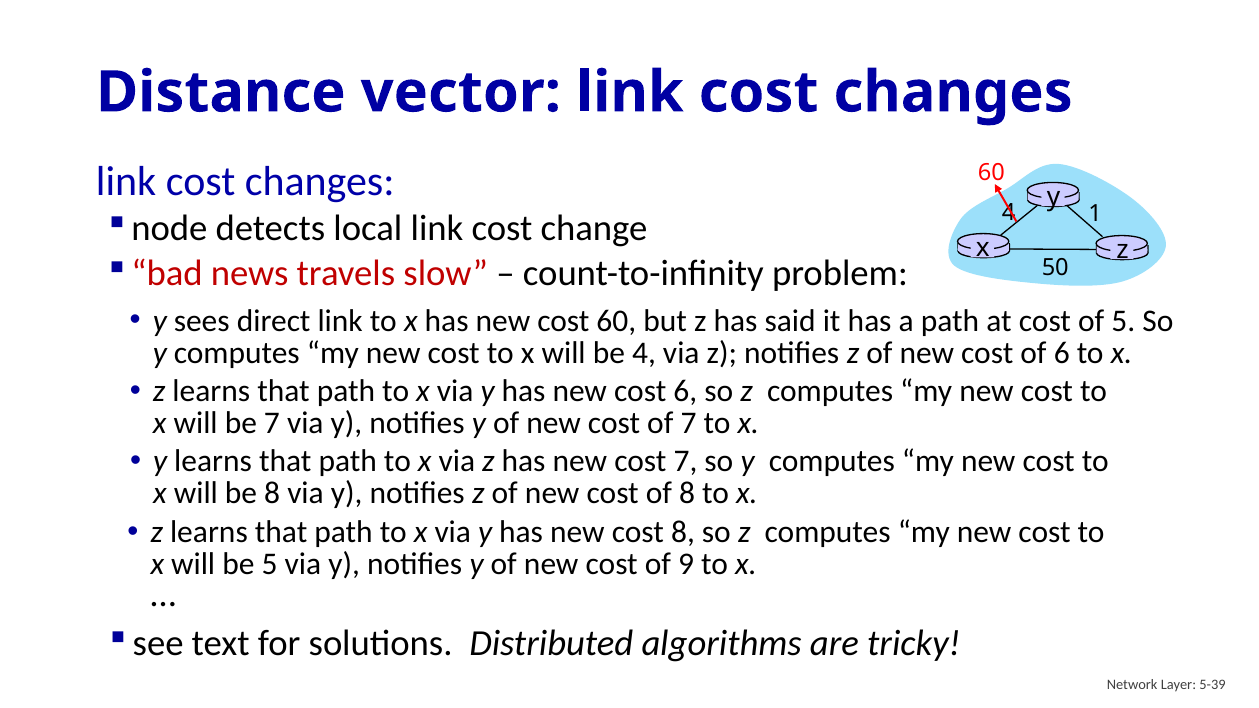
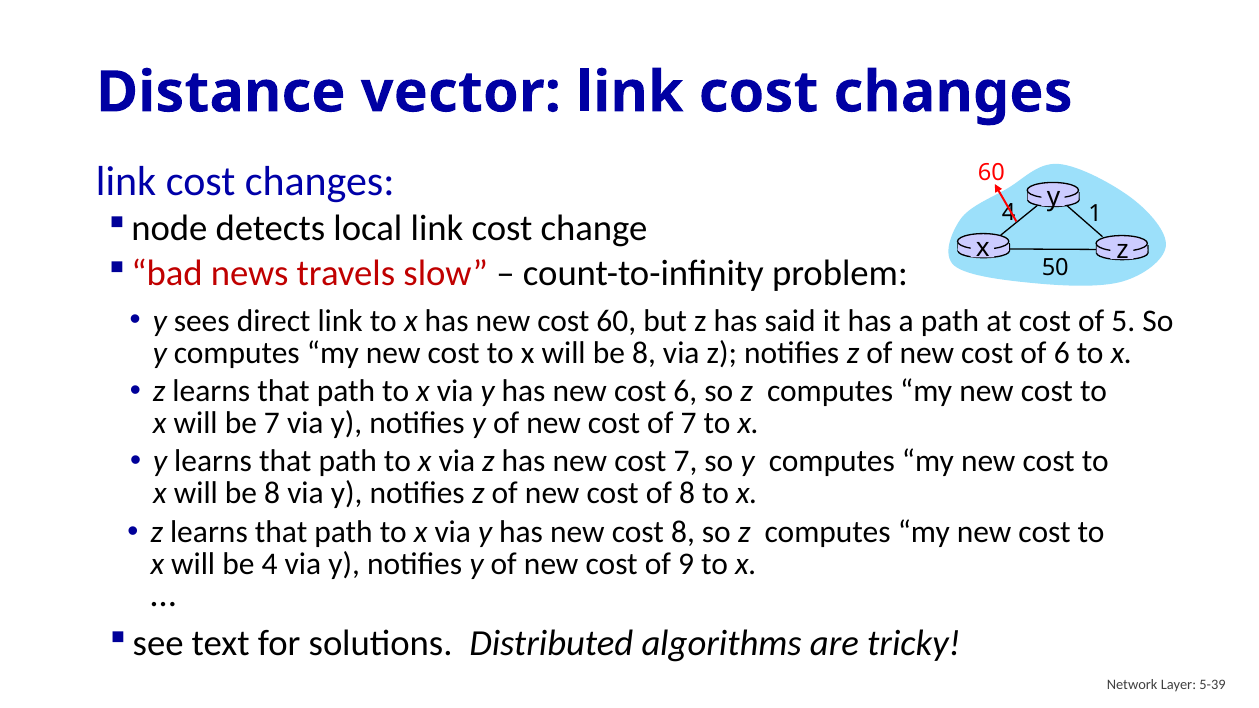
4 at (644, 353): 4 -> 8
be 5: 5 -> 4
